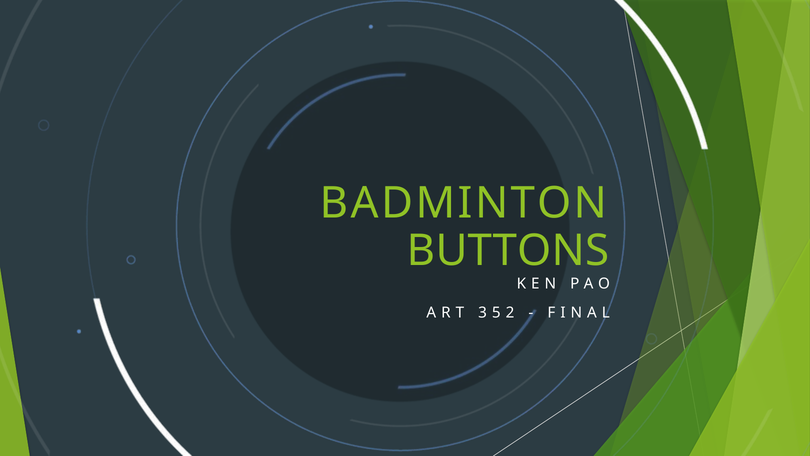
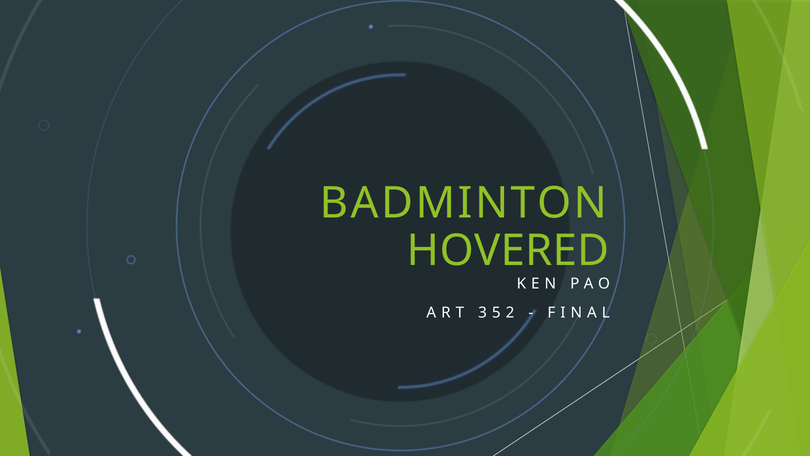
BUTTONS: BUTTONS -> HOVERED
